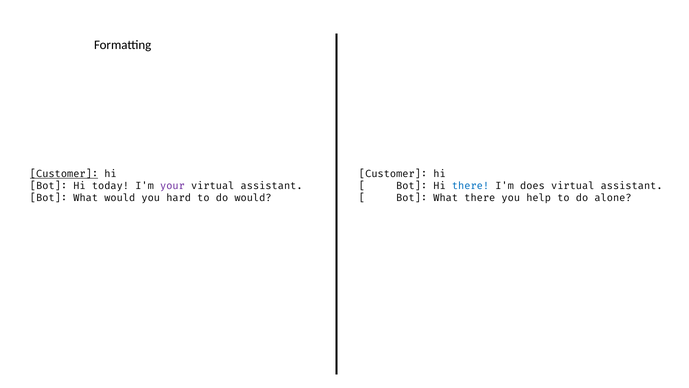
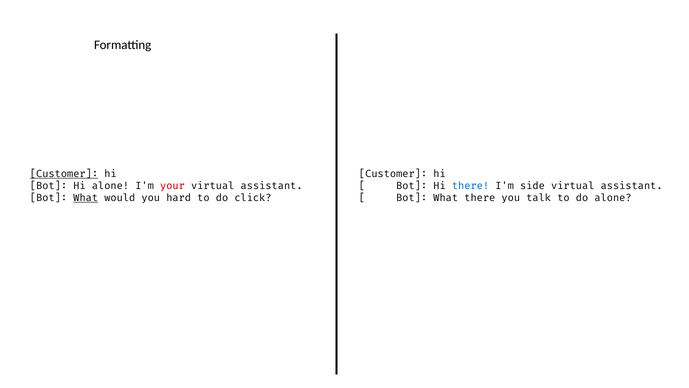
Hi today: today -> alone
your colour: purple -> red
does: does -> side
What at (86, 198) underline: none -> present
do would: would -> click
help: help -> talk
